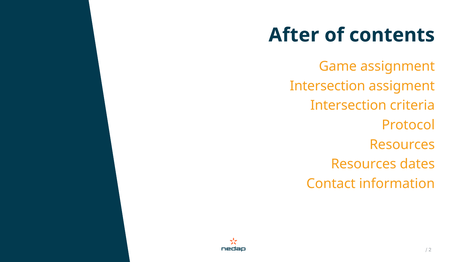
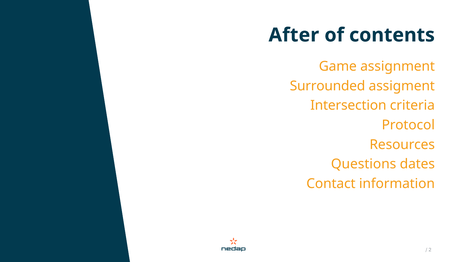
Intersection at (327, 86): Intersection -> Surrounded
Resources at (364, 165): Resources -> Questions
